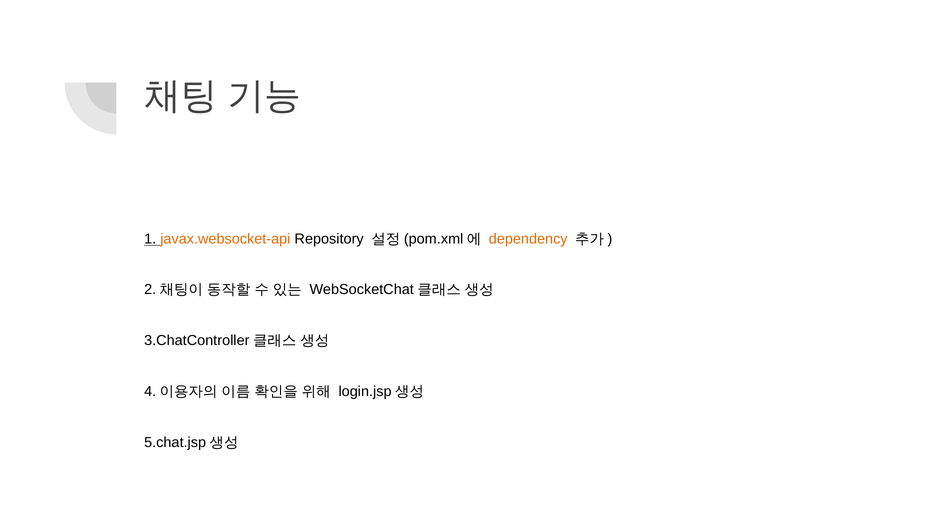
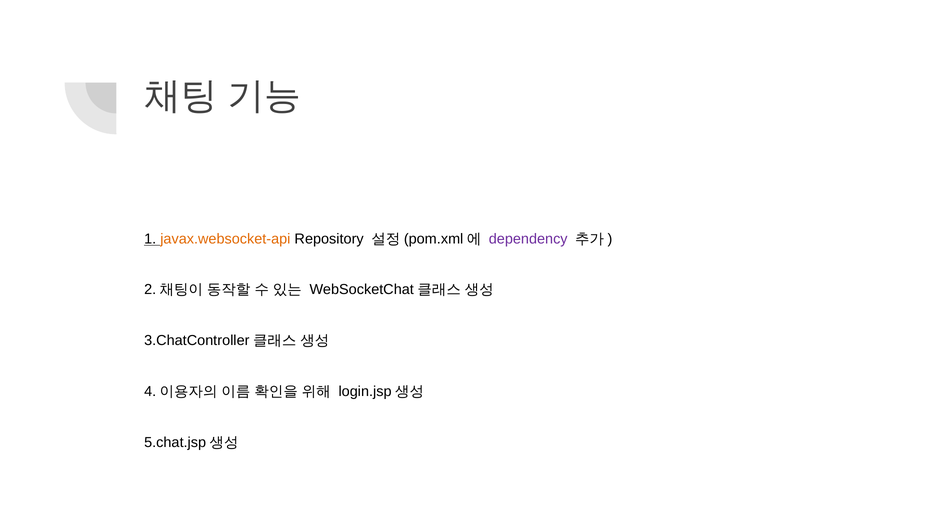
dependency colour: orange -> purple
